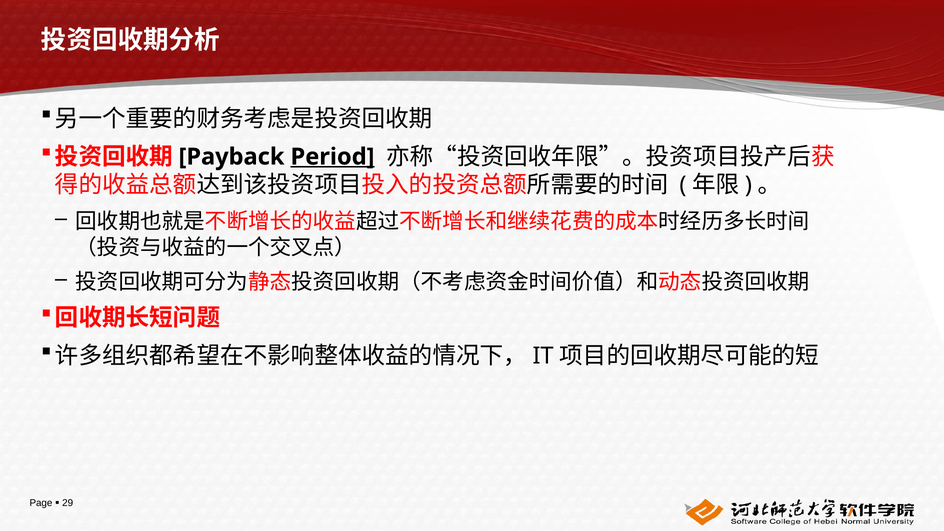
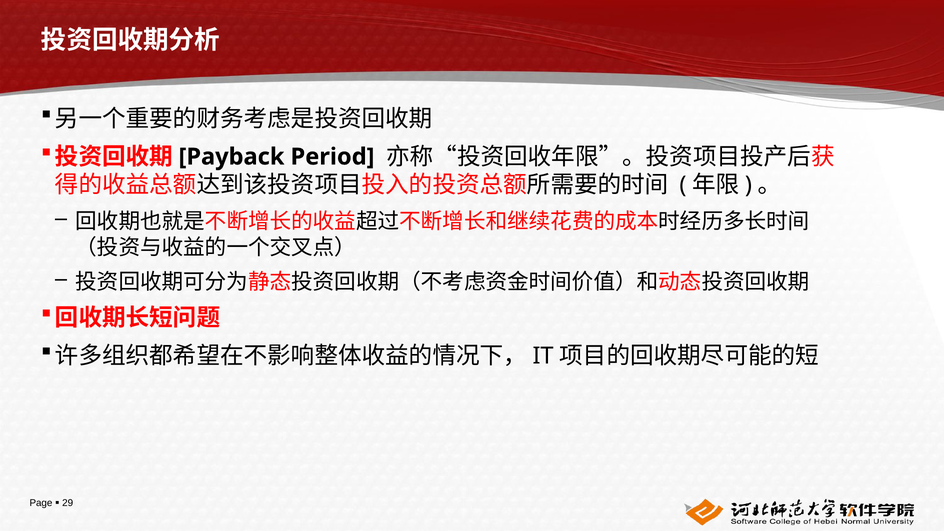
Period underline: present -> none
